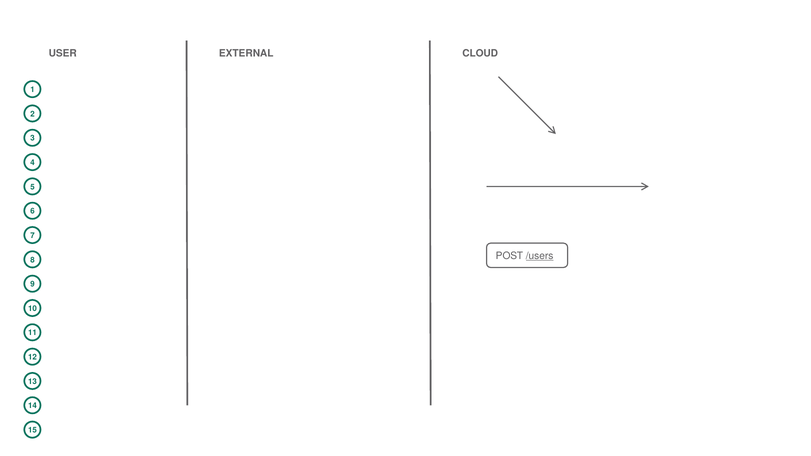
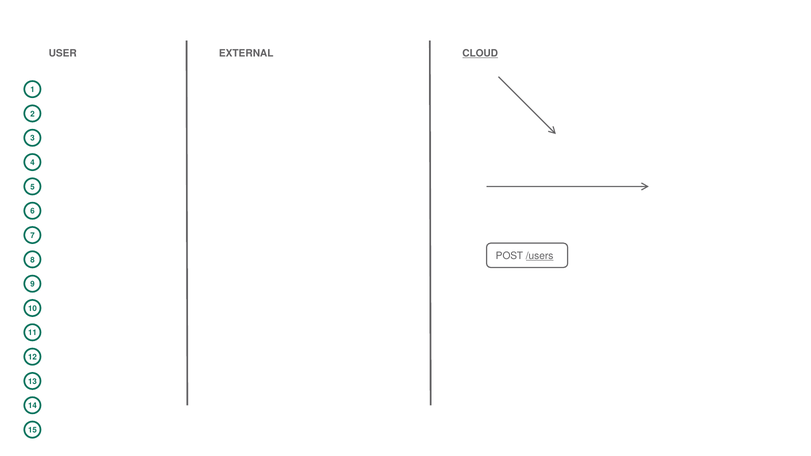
CLOUD underline: none -> present
